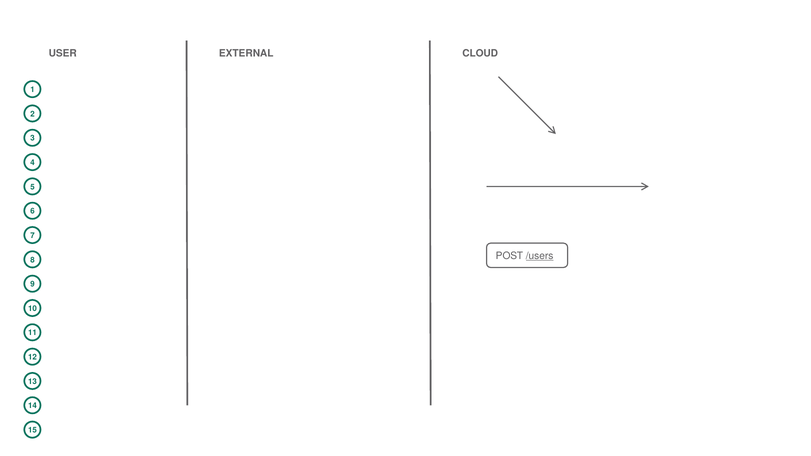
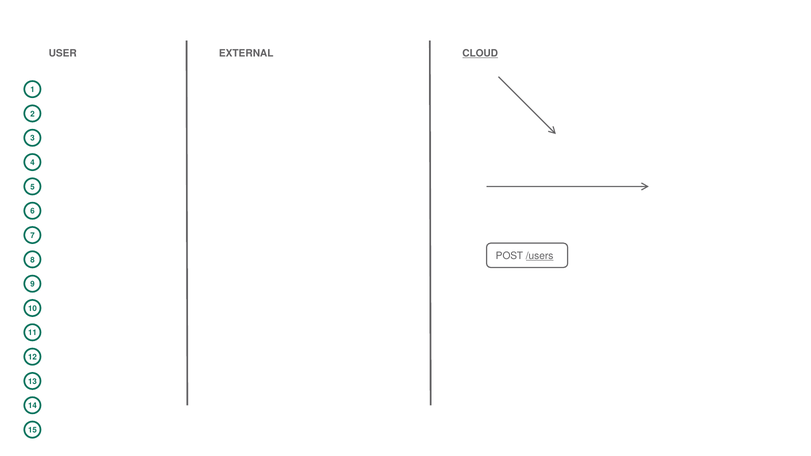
CLOUD underline: none -> present
